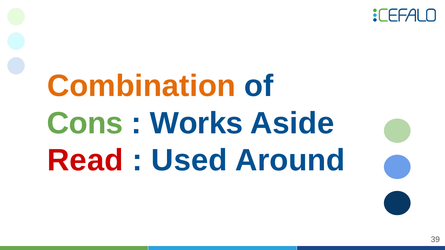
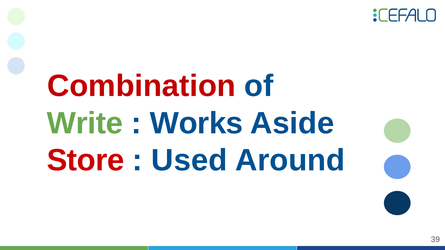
Combination colour: orange -> red
Cons: Cons -> Write
Read: Read -> Store
